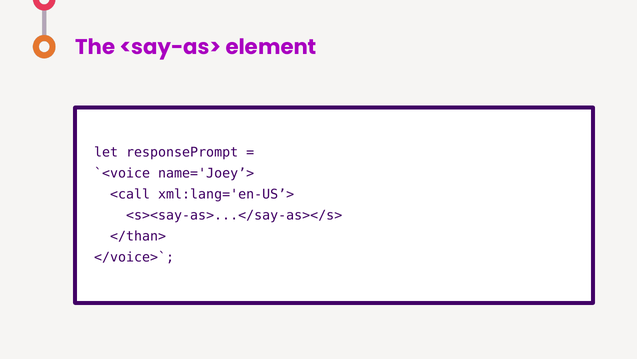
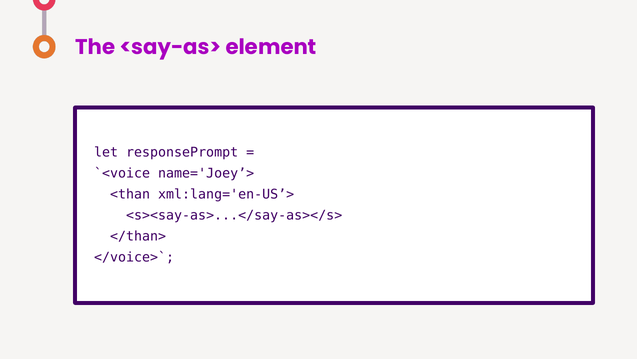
<call: <call -> <than
